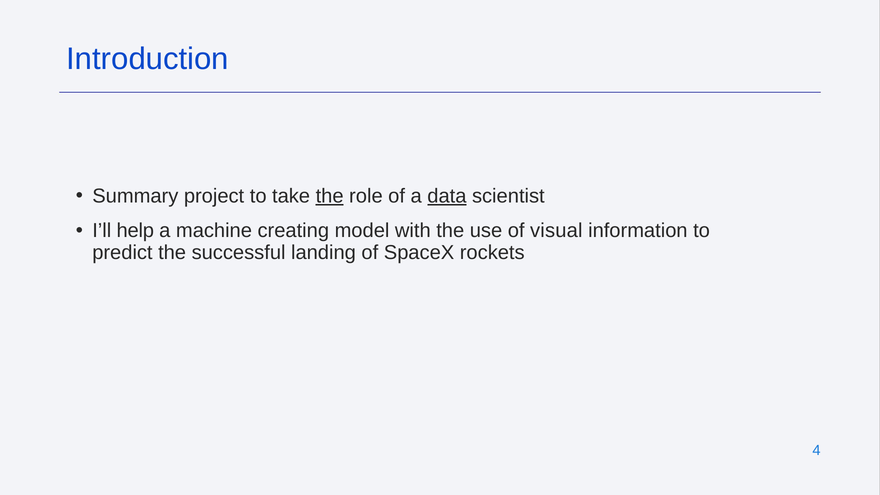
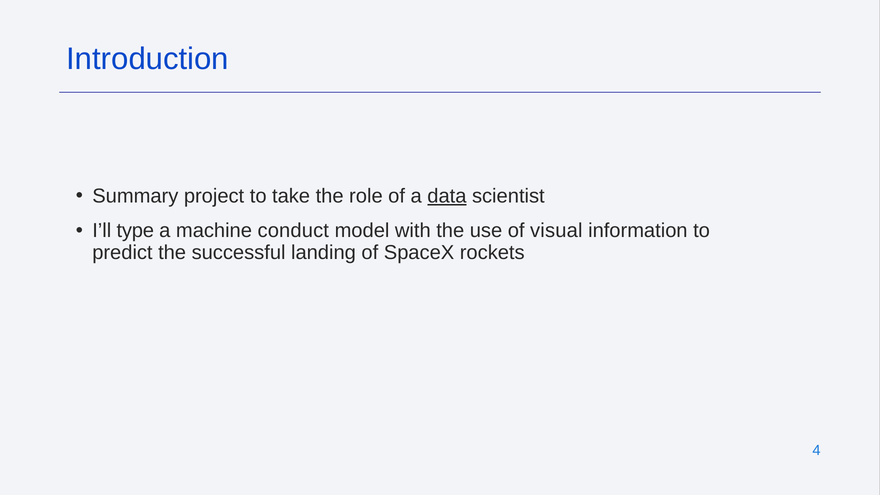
the at (330, 196) underline: present -> none
help: help -> type
creating: creating -> conduct
